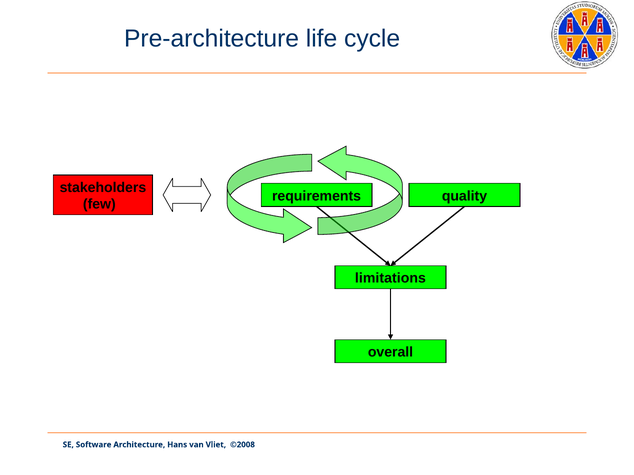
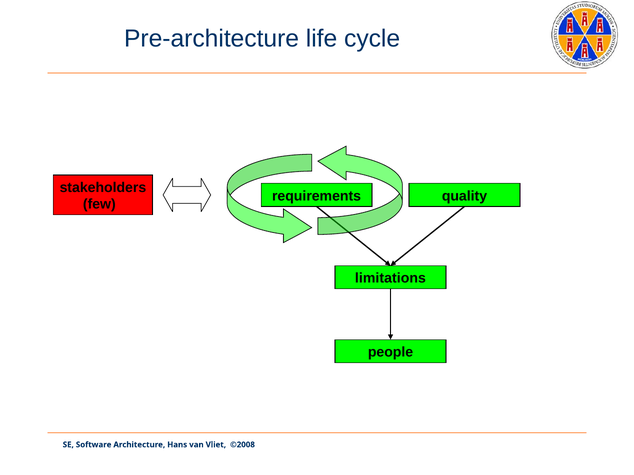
overall: overall -> people
